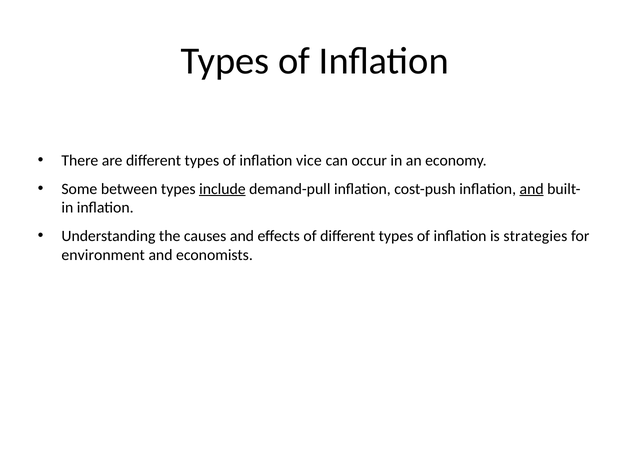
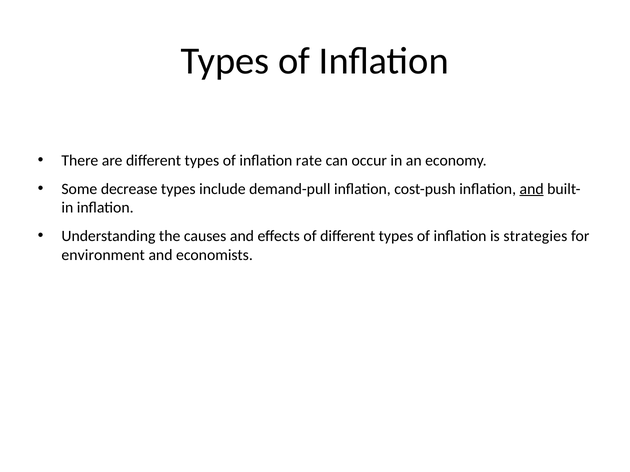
vice: vice -> rate
between: between -> decrease
include underline: present -> none
